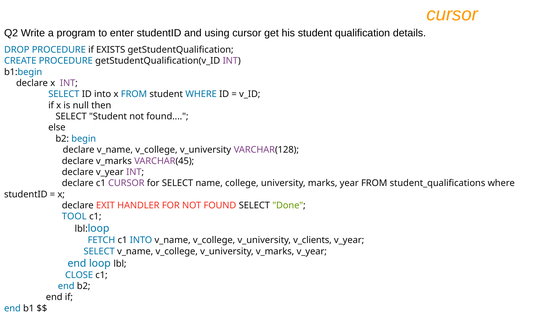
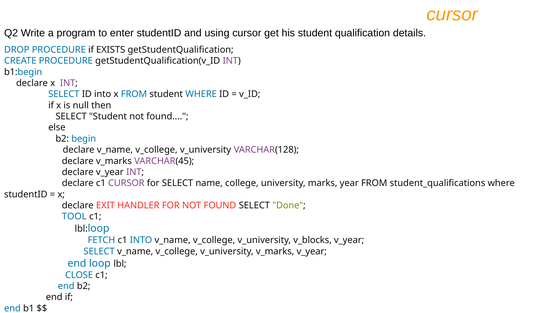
v_clients: v_clients -> v_blocks
